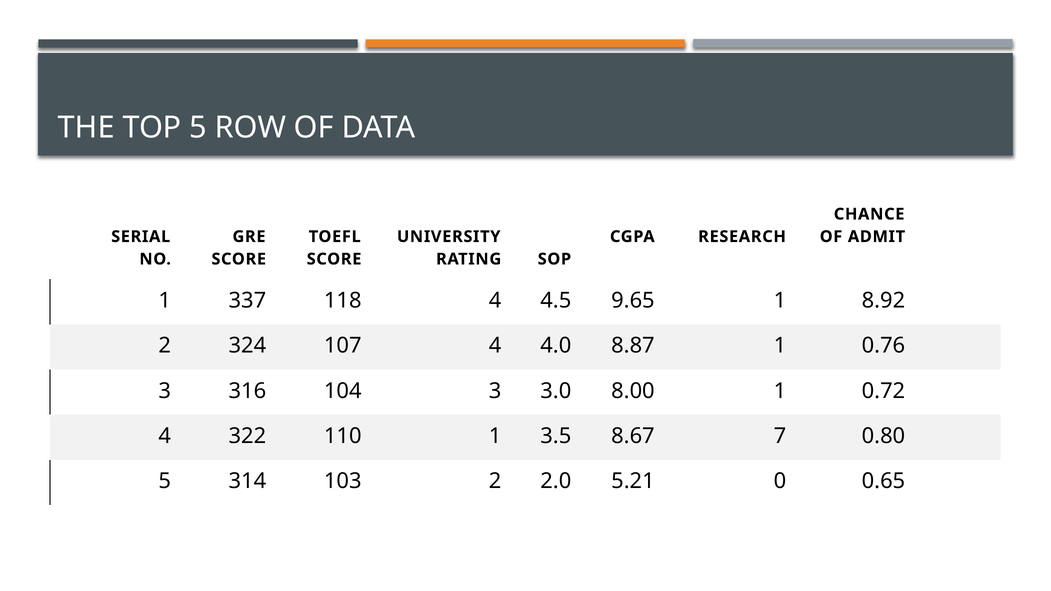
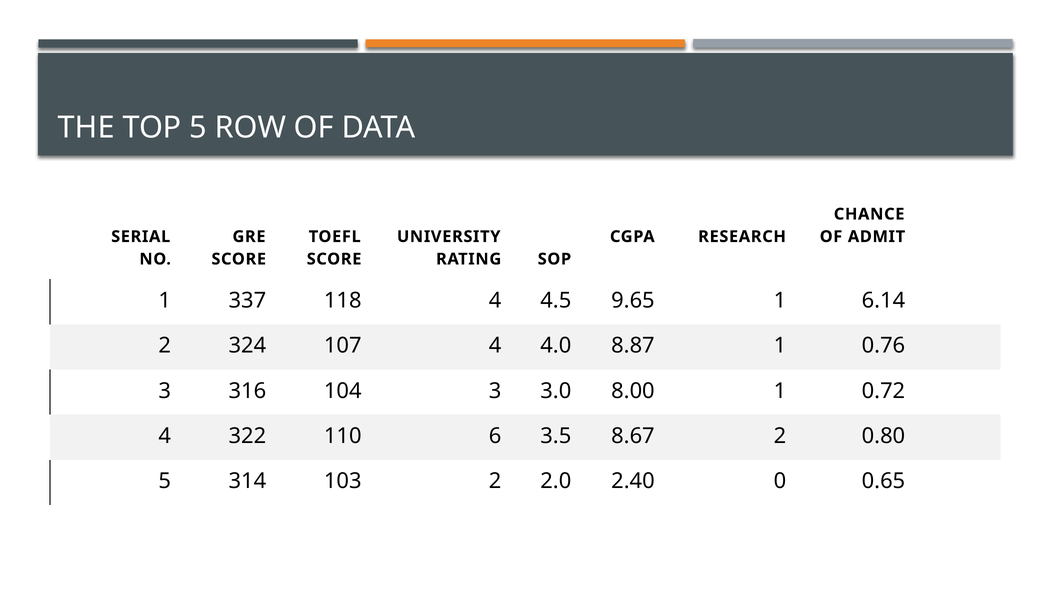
8.92: 8.92 -> 6.14
110 1: 1 -> 6
8.67 7: 7 -> 2
5.21: 5.21 -> 2.40
